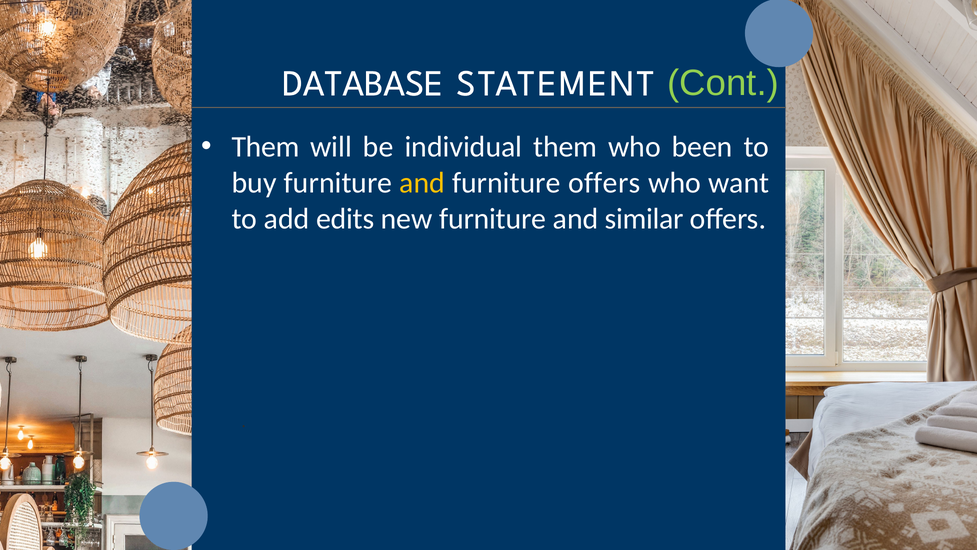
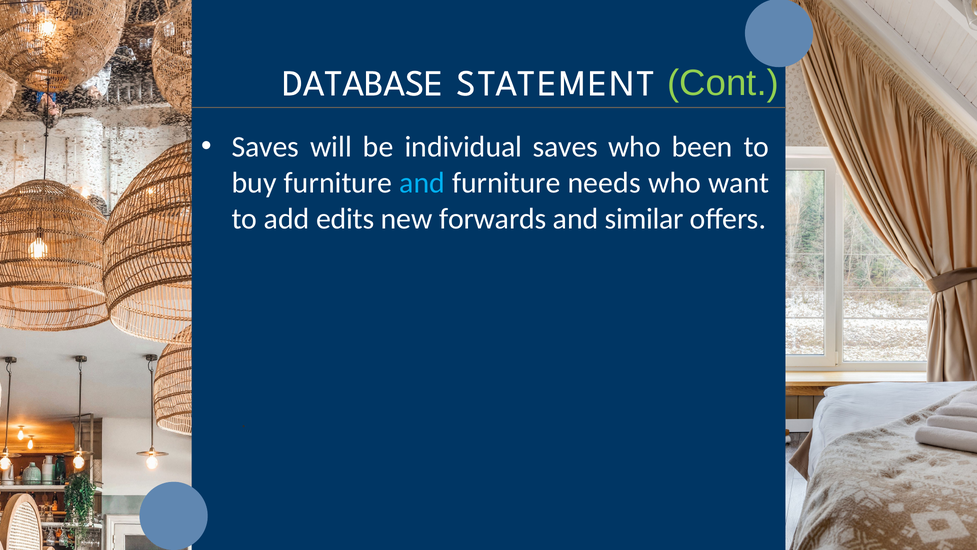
Them at (266, 147): Them -> Saves
individual them: them -> saves
and at (422, 183) colour: yellow -> light blue
furniture offers: offers -> needs
new furniture: furniture -> forwards
